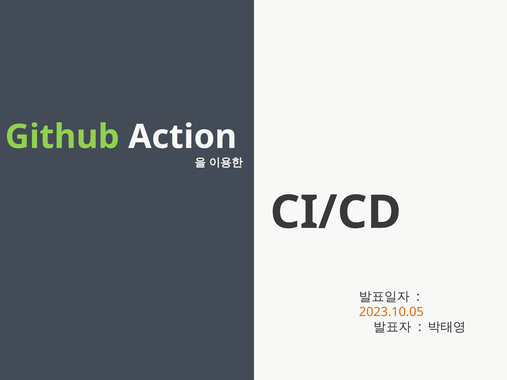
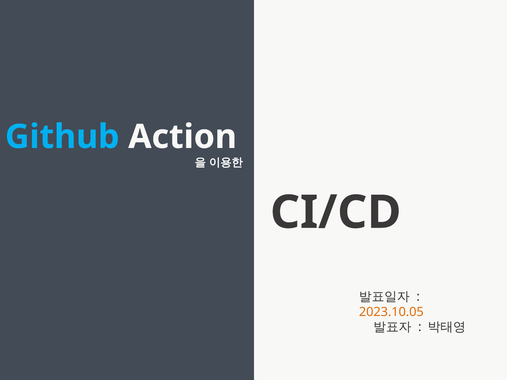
Github colour: light green -> light blue
